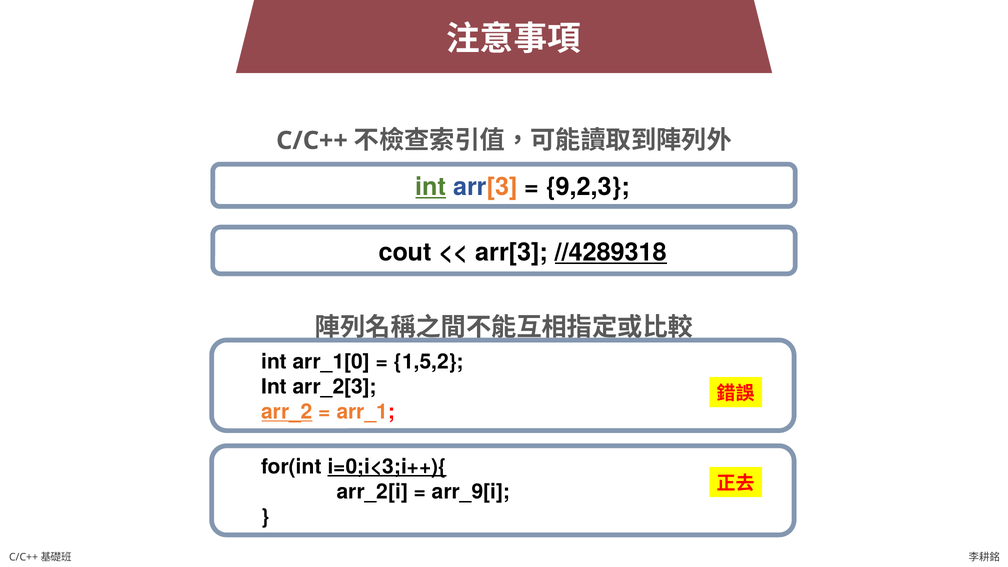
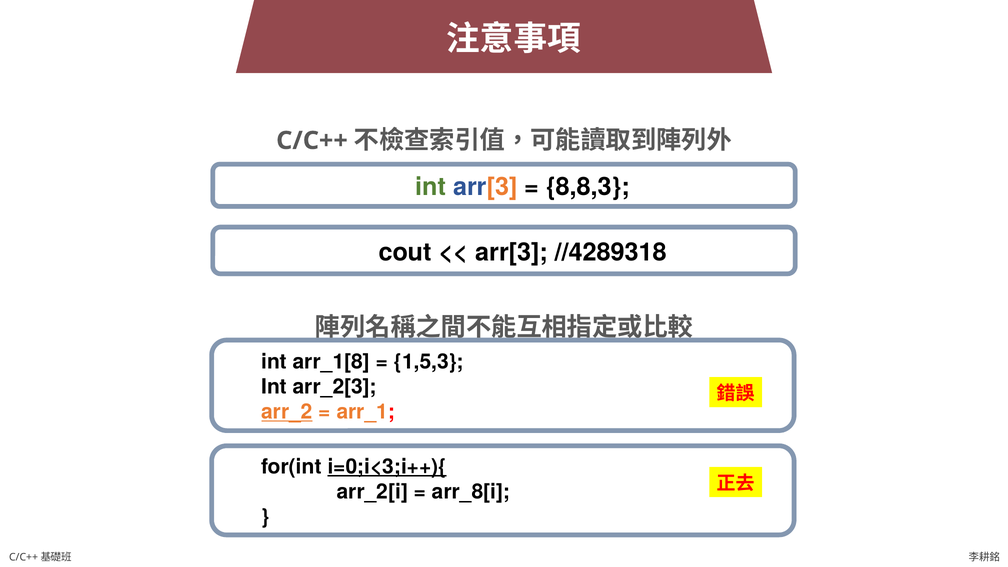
int at (431, 187) underline: present -> none
9,2,3: 9,2,3 -> 8,8,3
//4289318 underline: present -> none
arr_1[0: arr_1[0 -> arr_1[8
1,5,2: 1,5,2 -> 1,5,3
arr_9[i: arr_9[i -> arr_8[i
